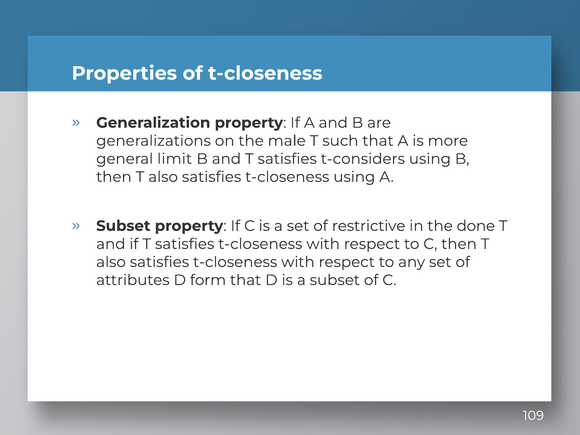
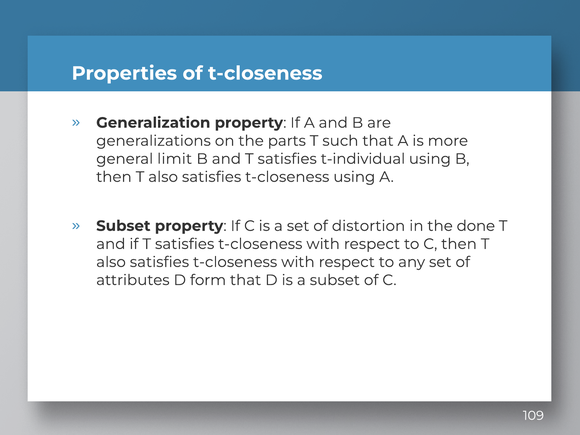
male: male -> parts
t-considers: t-considers -> t-individual
restrictive: restrictive -> distortion
